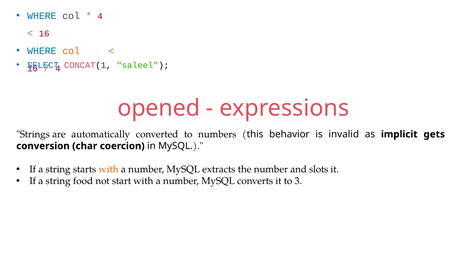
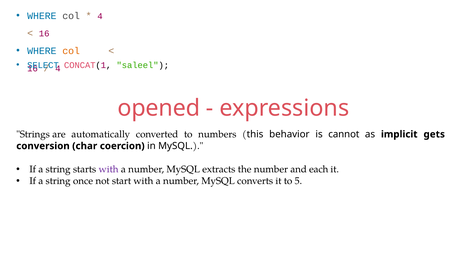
invalid: invalid -> cannot
with at (109, 169) colour: orange -> purple
slots: slots -> each
food: food -> once
3: 3 -> 5
